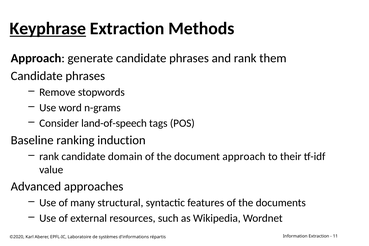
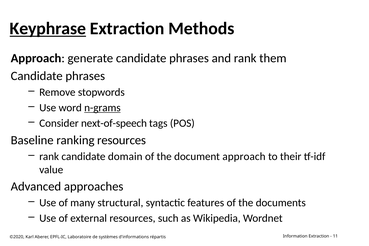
n-grams underline: none -> present
land-of-speech: land-of-speech -> next-of-speech
ranking induction: induction -> resources
